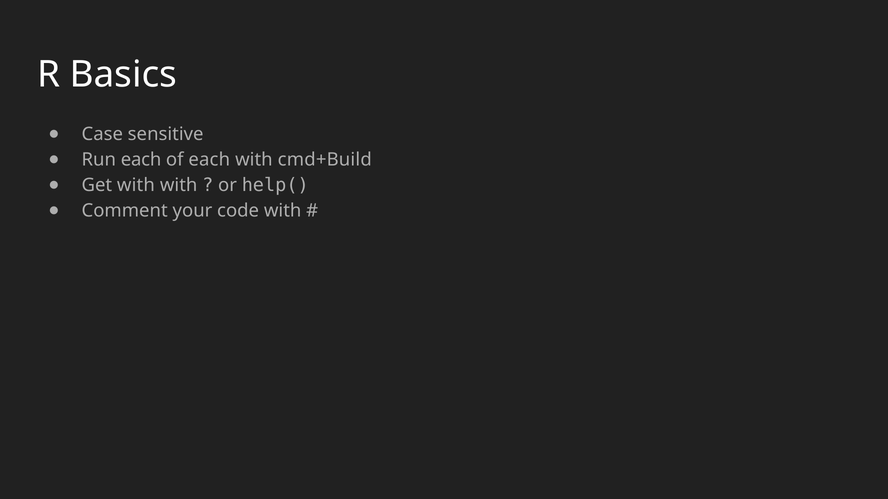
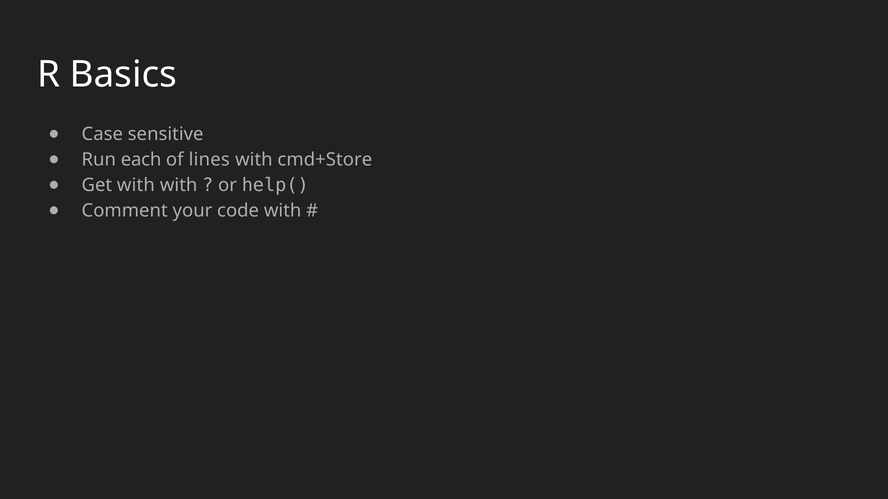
of each: each -> lines
cmd+Build: cmd+Build -> cmd+Store
